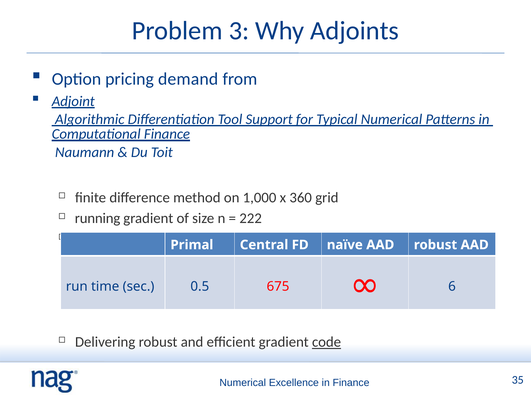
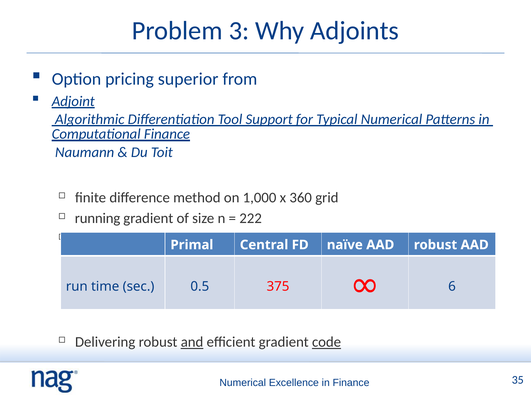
demand: demand -> superior
675: 675 -> 375
and underline: none -> present
